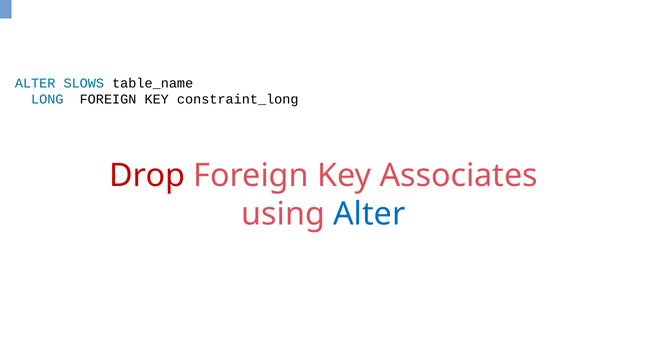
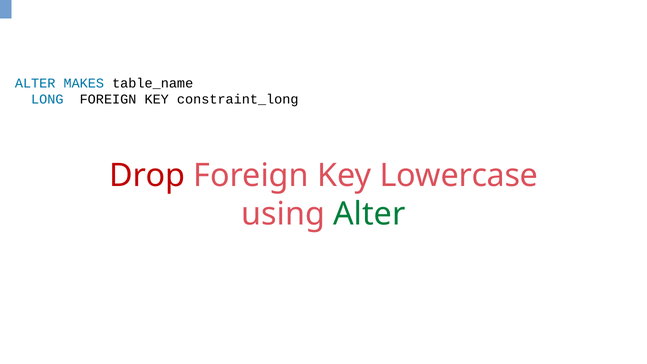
SLOWS: SLOWS -> MAKES
Associates: Associates -> Lowercase
Alter at (369, 214) colour: blue -> green
